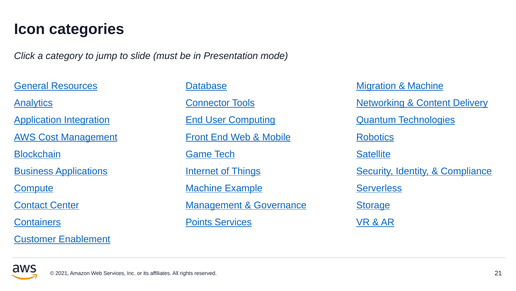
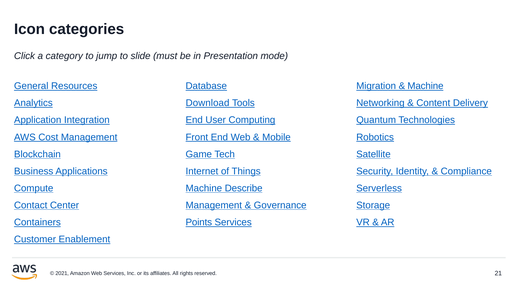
Connector: Connector -> Download
Example: Example -> Describe
